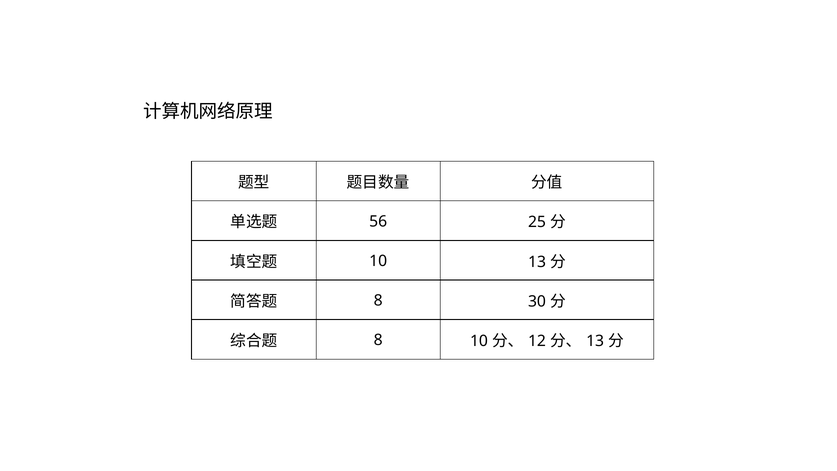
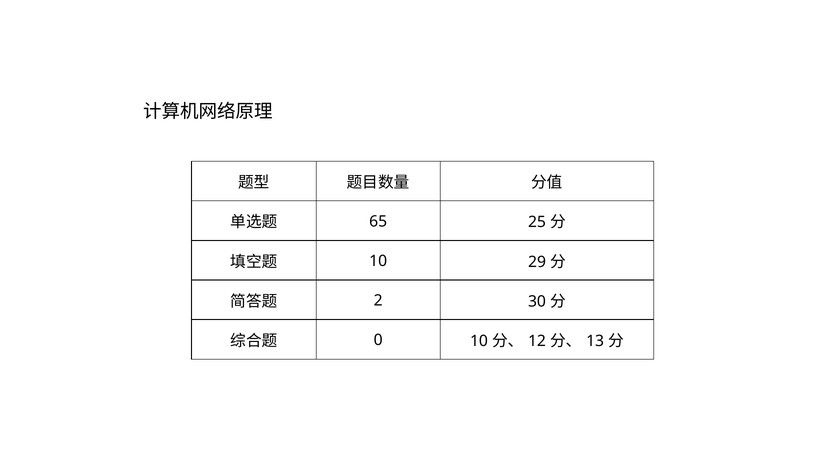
56: 56 -> 65
10 13: 13 -> 29
8 at (378, 301): 8 -> 2
8 at (378, 340): 8 -> 0
